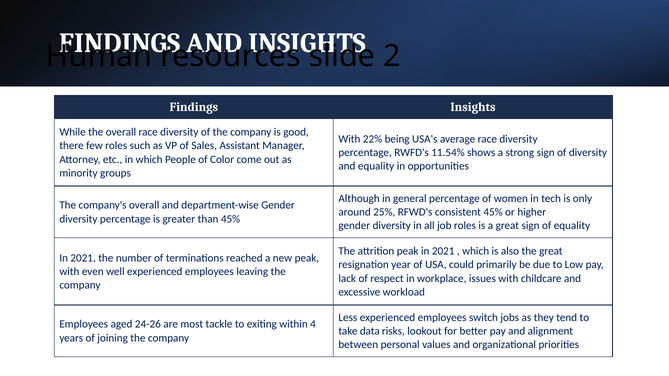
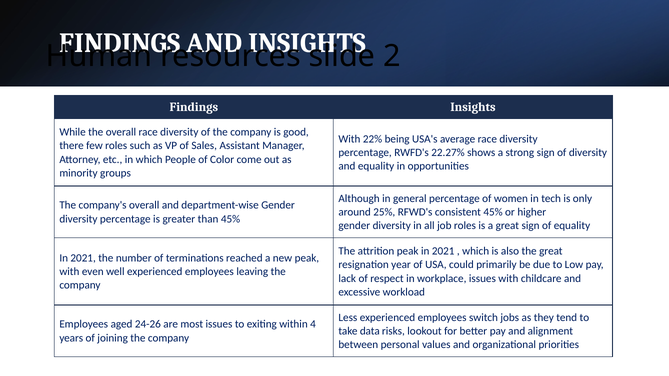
11.54%: 11.54% -> 22.27%
most tackle: tackle -> issues
